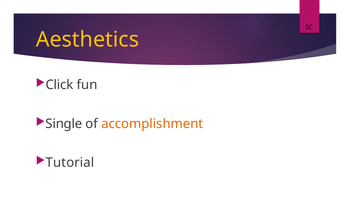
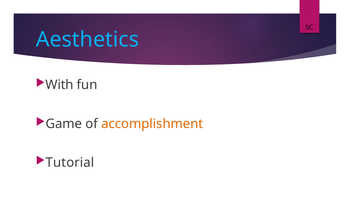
Aesthetics colour: yellow -> light blue
Click: Click -> With
Single: Single -> Game
